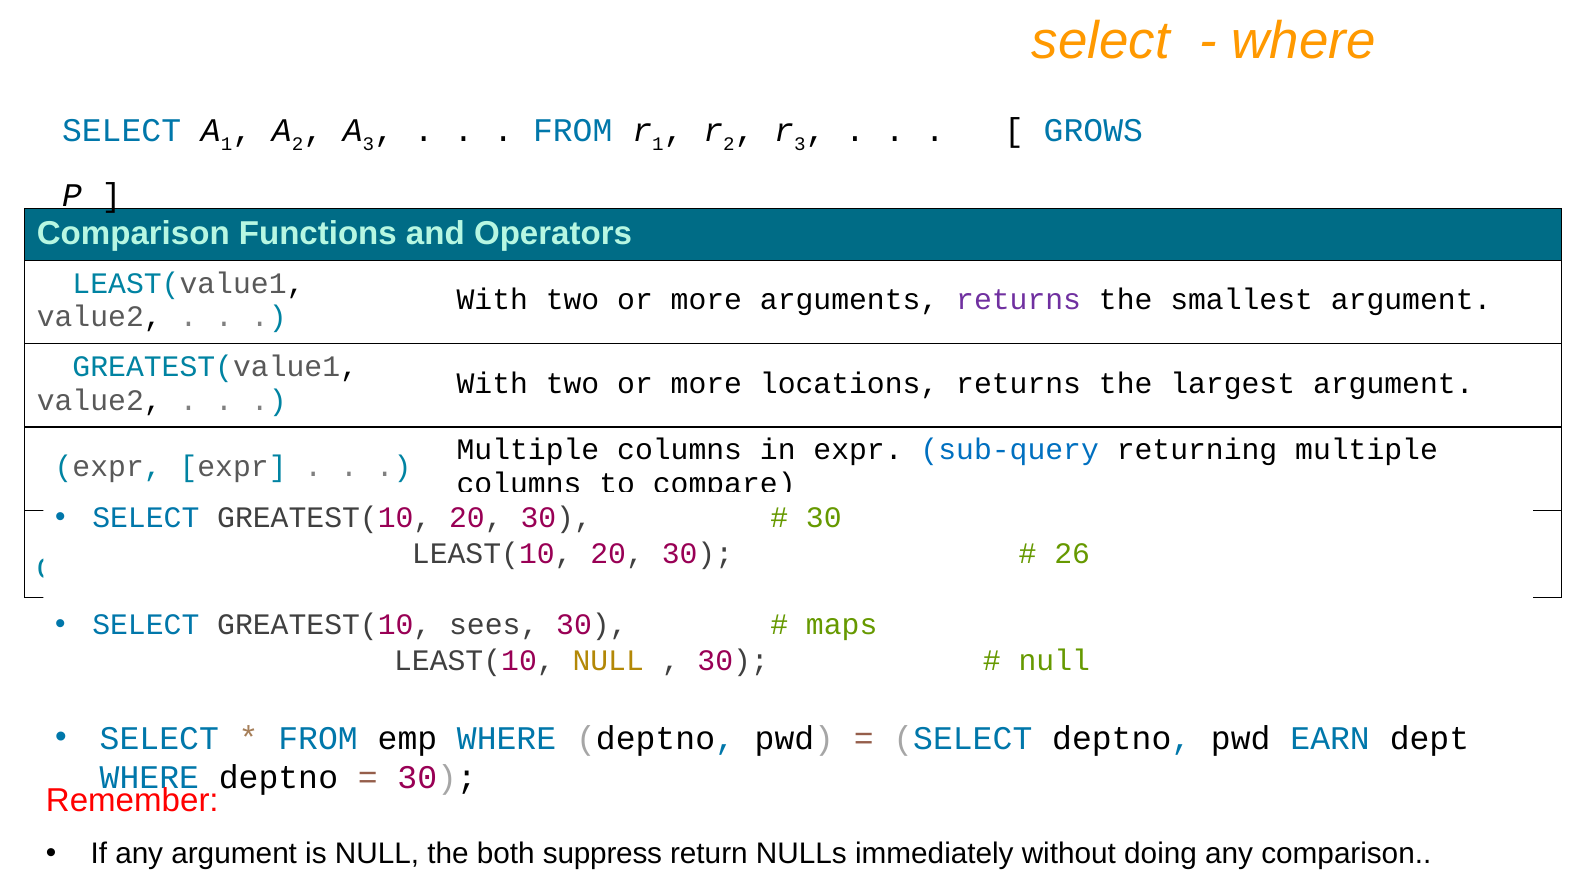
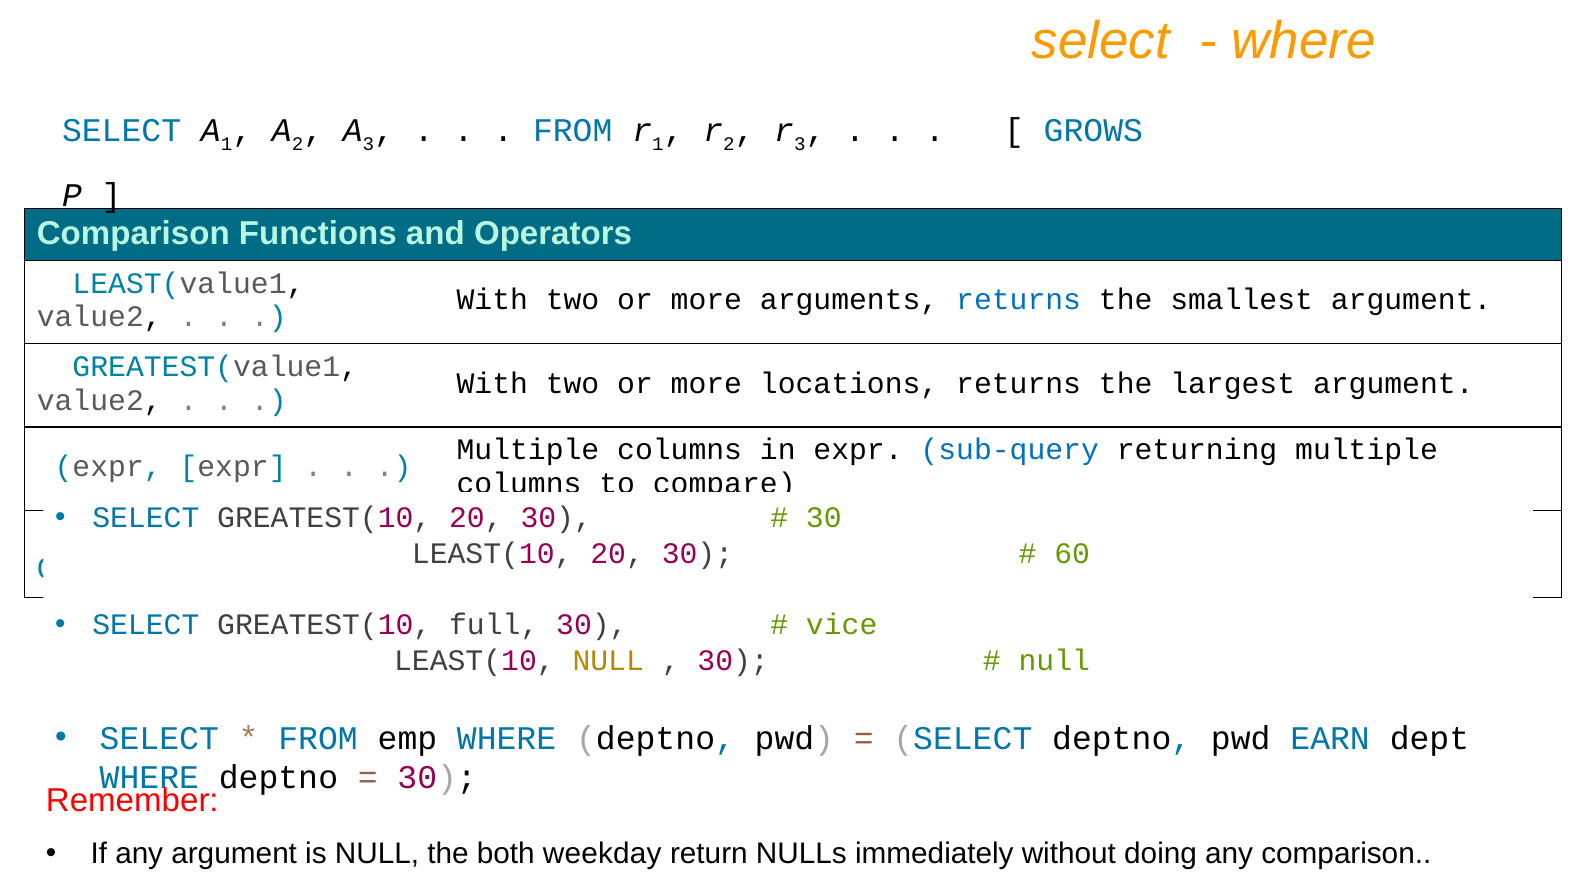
returns at (1019, 300) colour: purple -> blue
26: 26 -> 60
sees: sees -> full
maps: maps -> vice
suppress: suppress -> weekday
